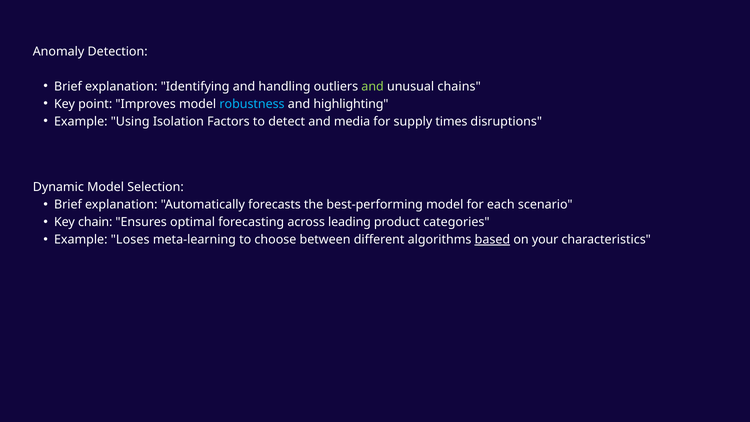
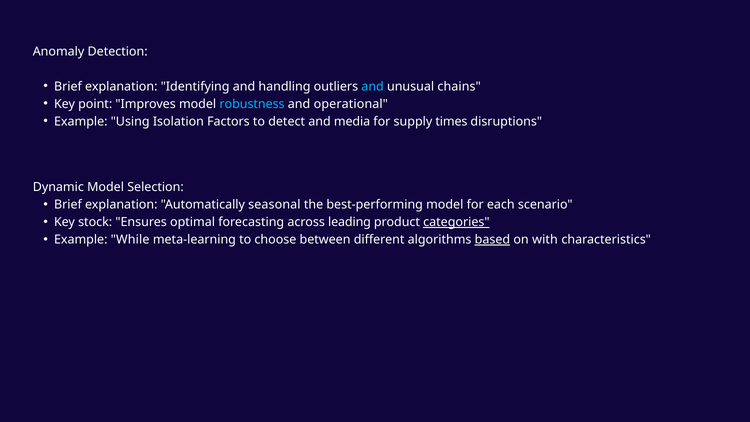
and at (373, 86) colour: light green -> light blue
highlighting: highlighting -> operational
forecasts: forecasts -> seasonal
chain: chain -> stock
categories underline: none -> present
Loses: Loses -> While
your: your -> with
